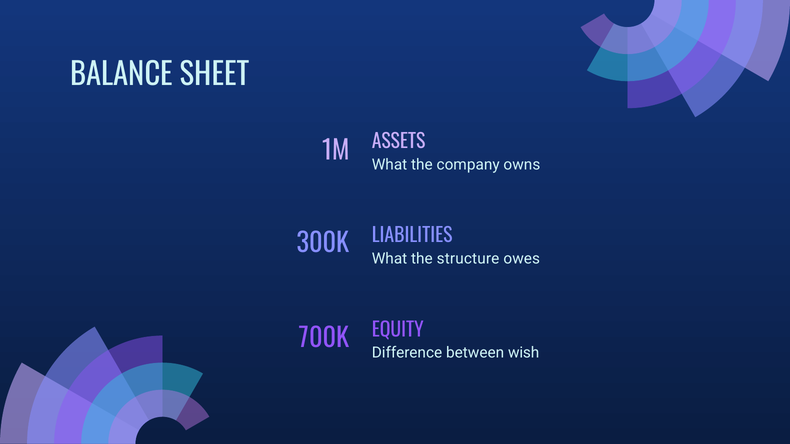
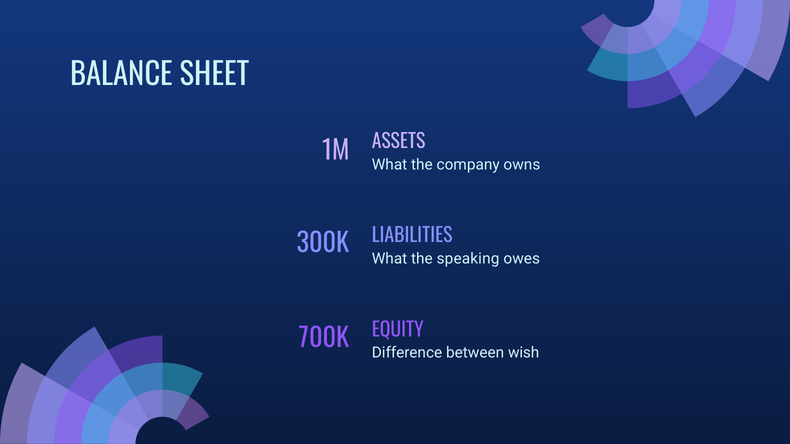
structure: structure -> speaking
